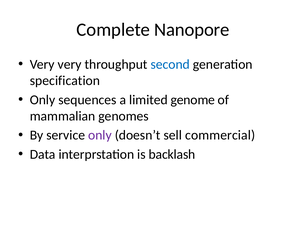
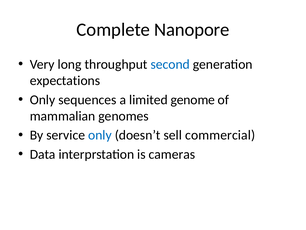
Very very: very -> long
specification: specification -> expectations
only at (100, 135) colour: purple -> blue
backlash: backlash -> cameras
